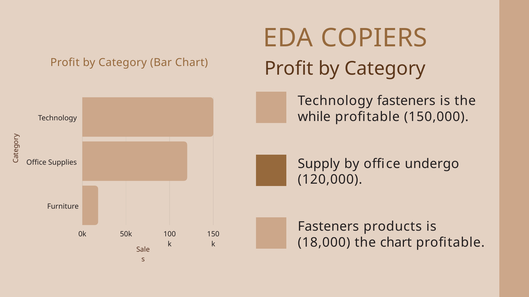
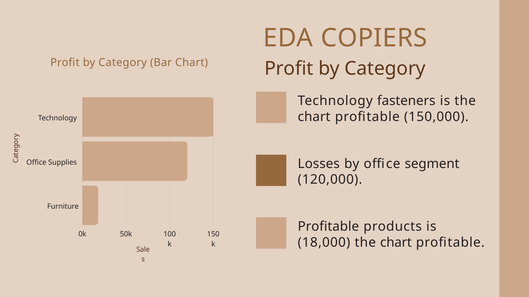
while at (314, 117): while -> chart
Supply: Supply -> Losses
undergo: undergo -> segment
Fasteners at (328, 227): Fasteners -> Profitable
